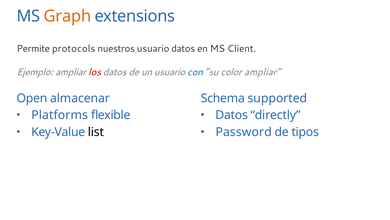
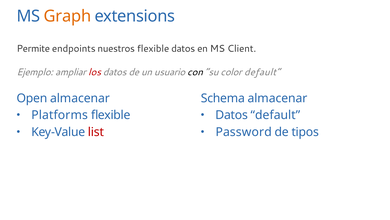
protocols: protocols -> endpoints
nuestros usuario: usuario -> flexible
con colour: blue -> black
color ampliar: ampliar -> default
Schema supported: supported -> almacenar
Datos directly: directly -> default
list colour: black -> red
